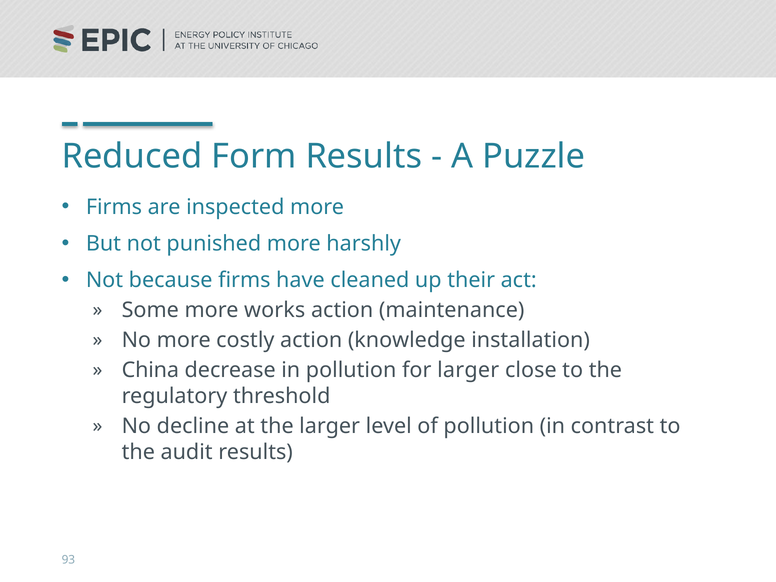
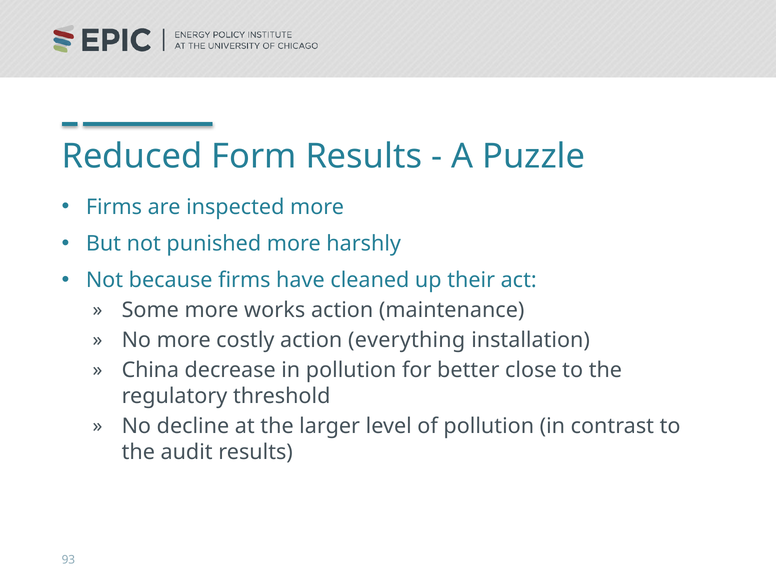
knowledge: knowledge -> everything
for larger: larger -> better
